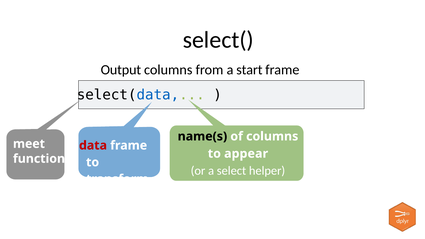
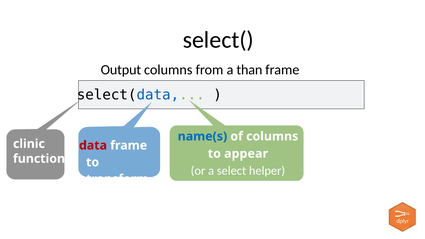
start: start -> than
name(s colour: black -> blue
meet: meet -> clinic
